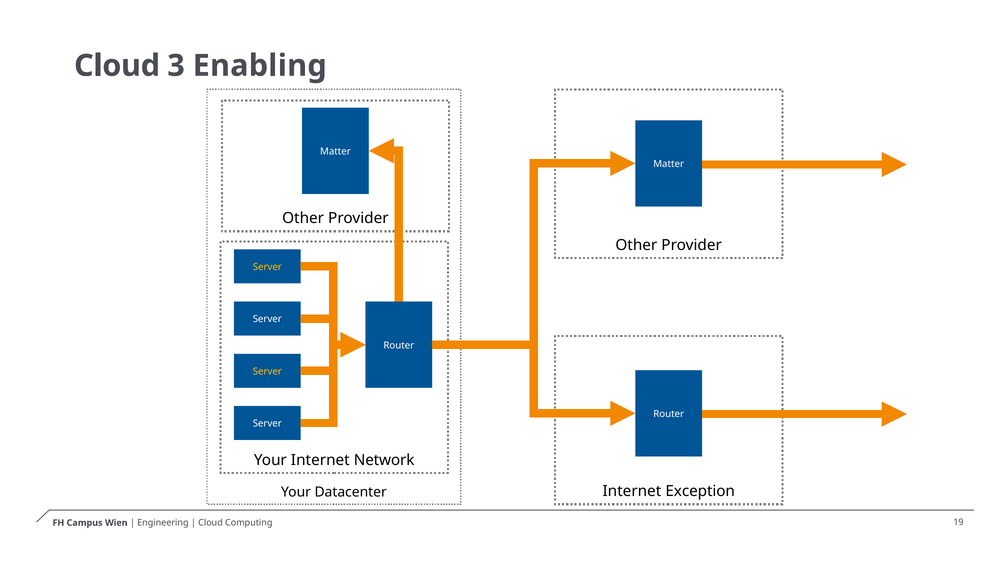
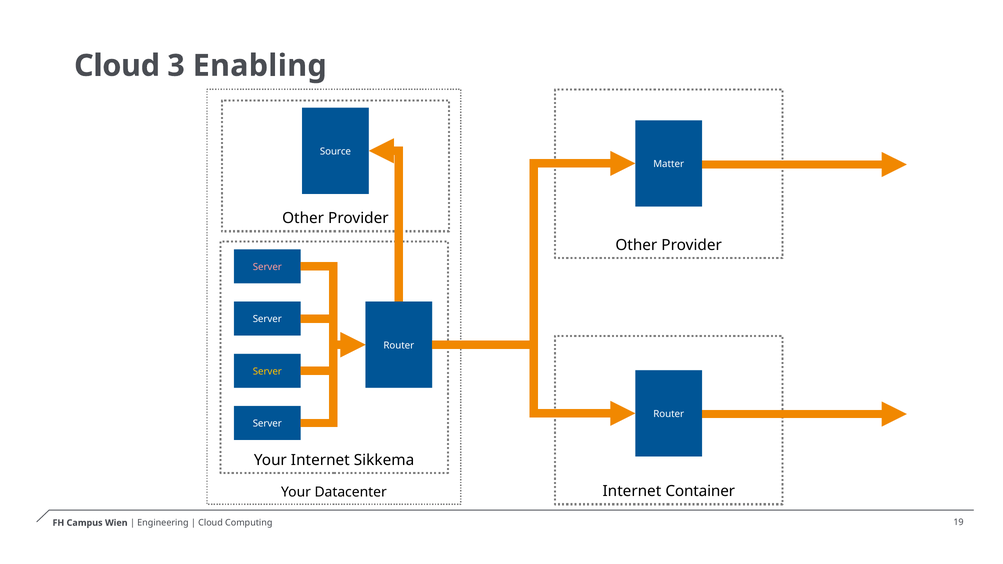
Matter at (335, 152): Matter -> Source
Server at (267, 267) colour: yellow -> pink
Network: Network -> Sikkema
Exception: Exception -> Container
